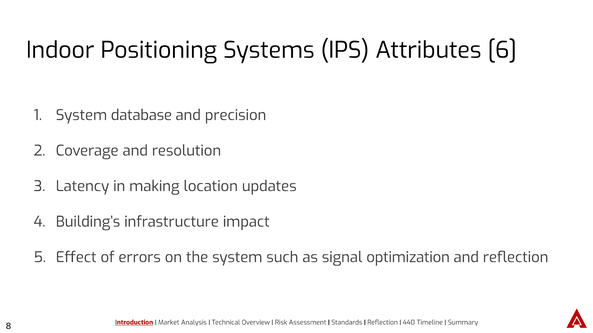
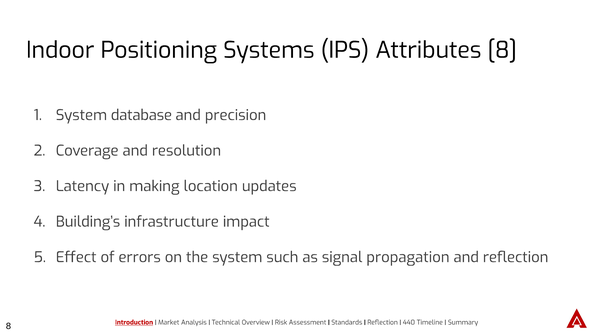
Attributes 6: 6 -> 8
optimization: optimization -> propagation
